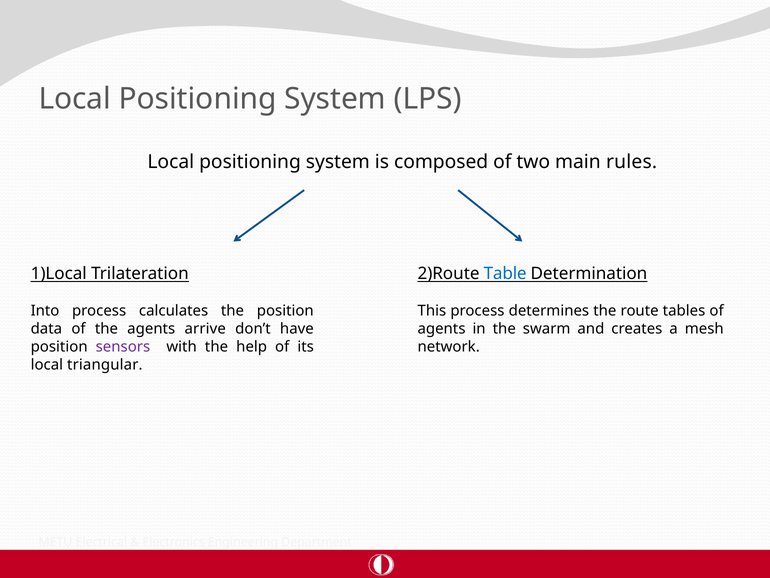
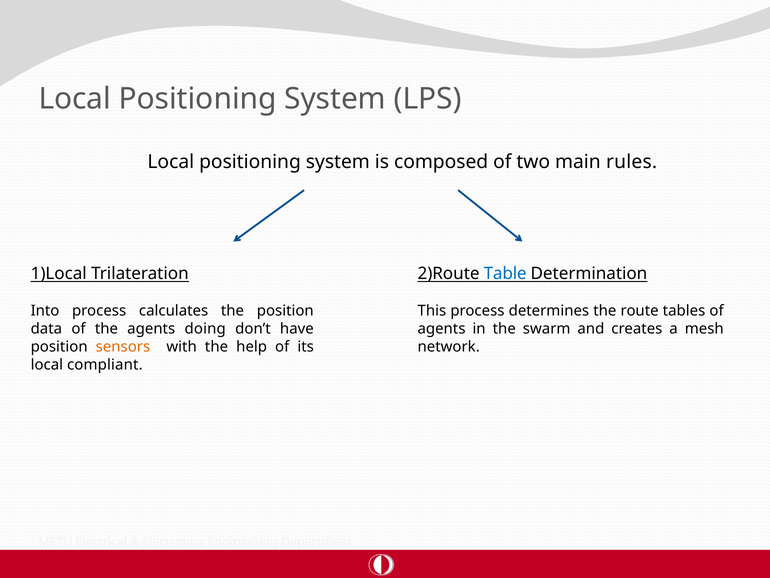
arrive: arrive -> doing
sensors colour: purple -> orange
triangular: triangular -> compliant
